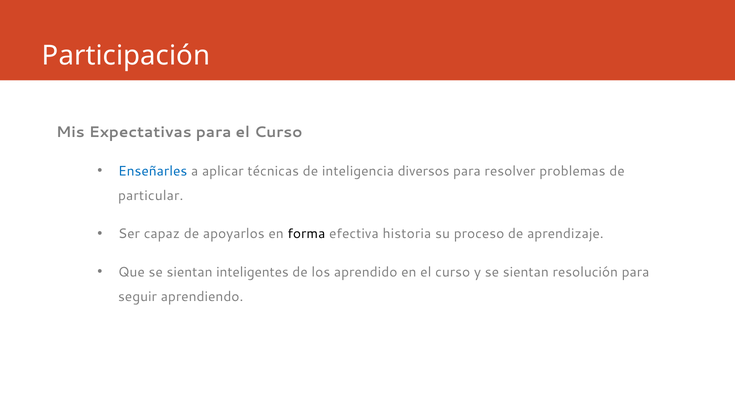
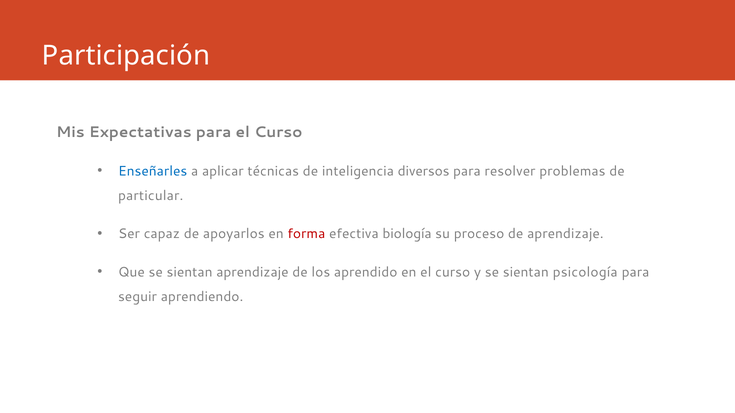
forma colour: black -> red
historia: historia -> biología
sientan inteligentes: inteligentes -> aprendizaje
resolución: resolución -> psicología
